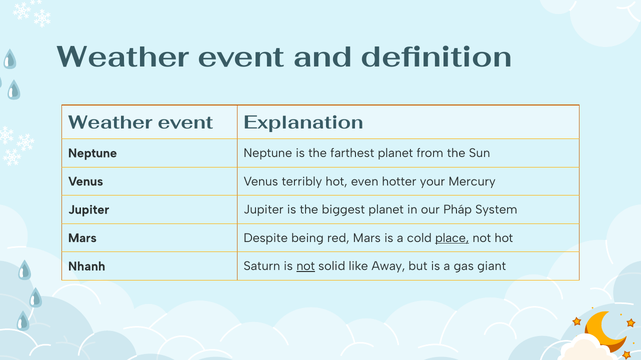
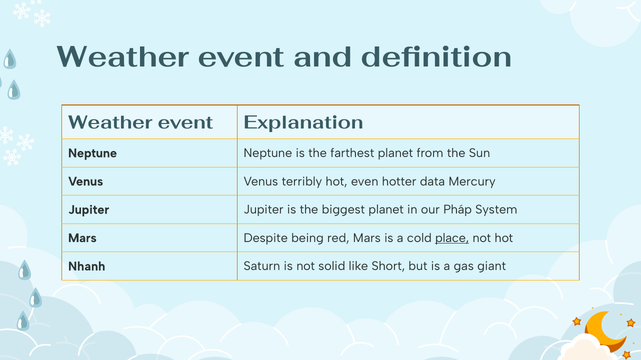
your: your -> data
not at (306, 267) underline: present -> none
Away: Away -> Short
